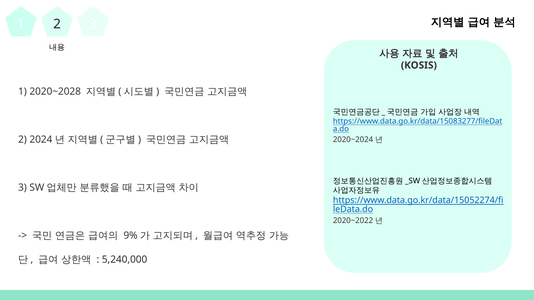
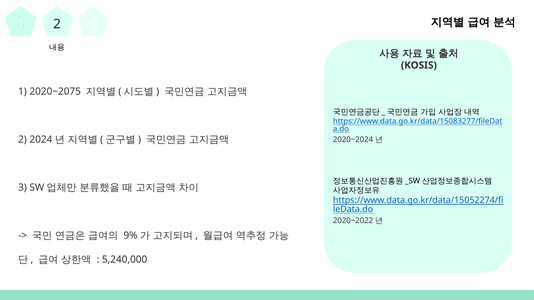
2020~2028: 2020~2028 -> 2020~2075
